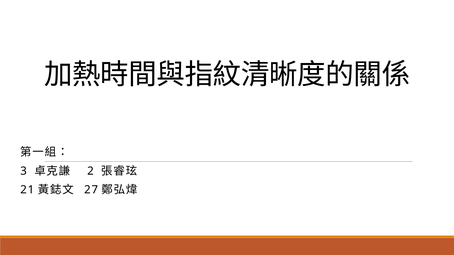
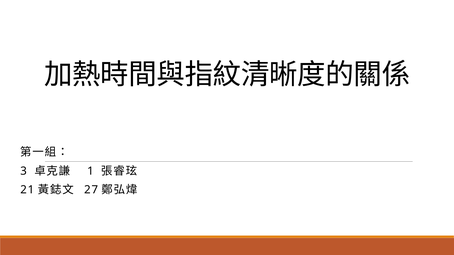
2: 2 -> 1
